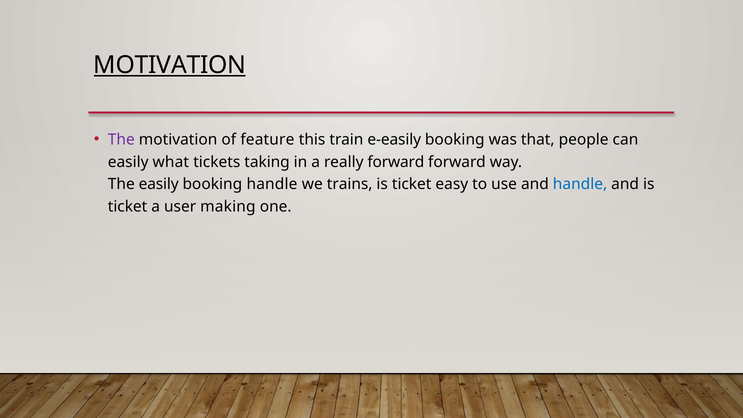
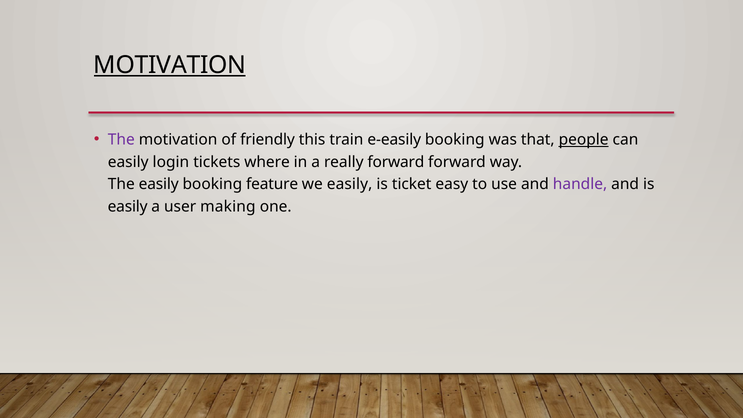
feature: feature -> friendly
people underline: none -> present
what: what -> login
taking: taking -> where
booking handle: handle -> feature
we trains: trains -> easily
handle at (580, 184) colour: blue -> purple
ticket at (128, 207): ticket -> easily
